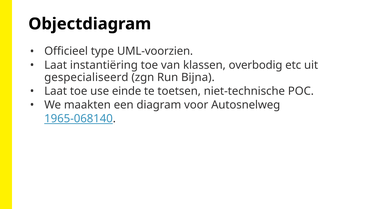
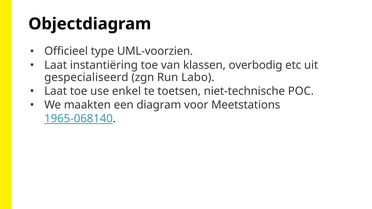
Bijna: Bijna -> Labo
einde: einde -> enkel
Autosnelweg: Autosnelweg -> Meetstations
